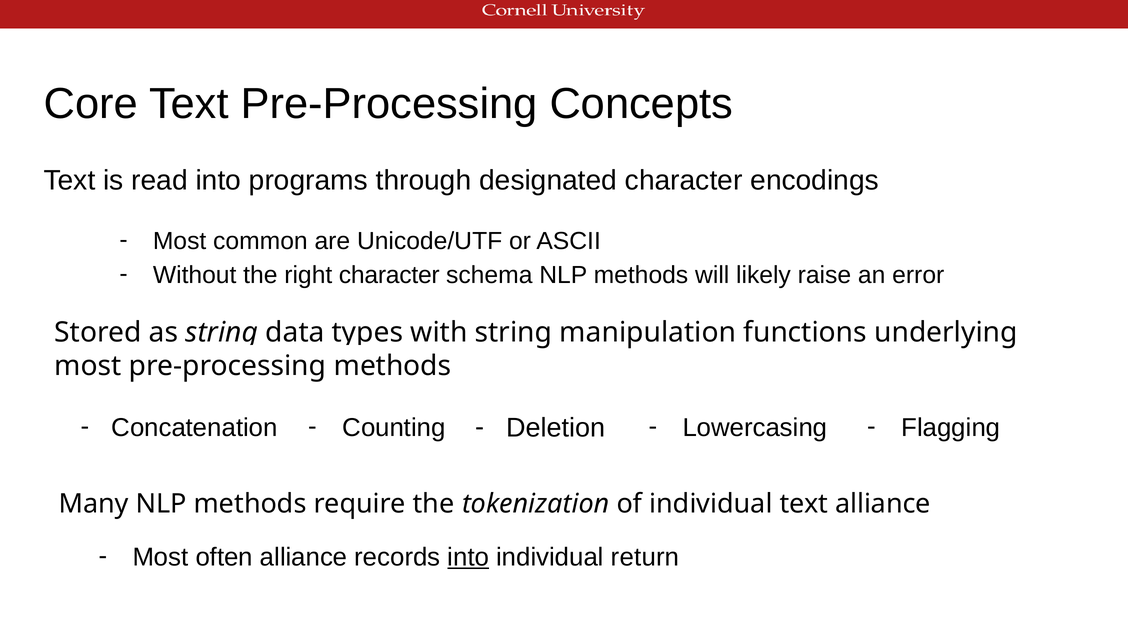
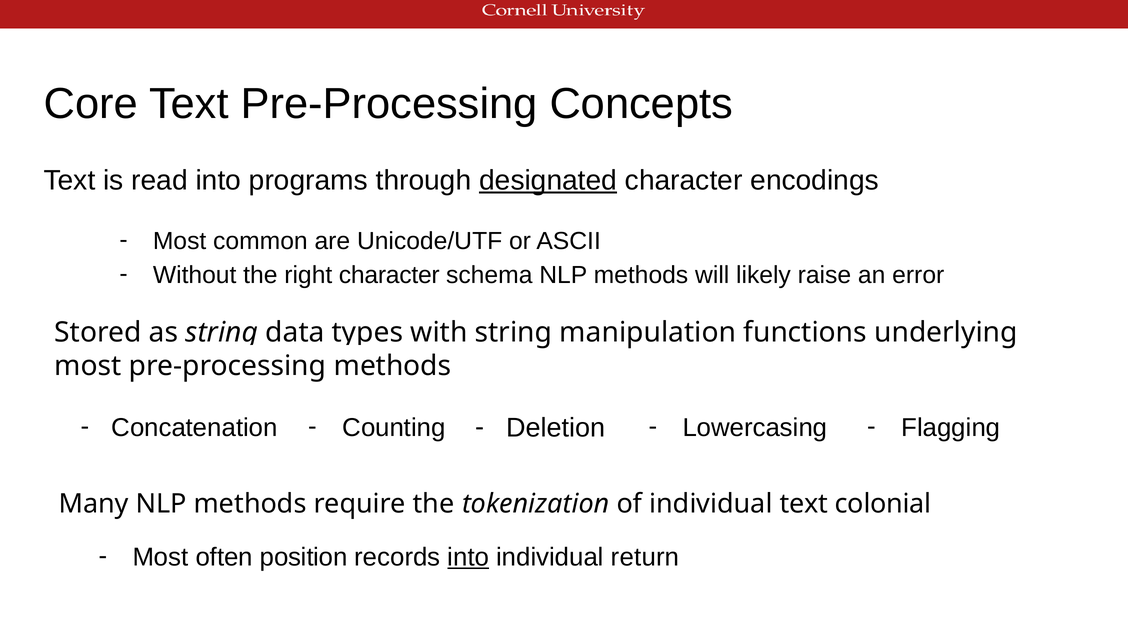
designated underline: none -> present
text alliance: alliance -> colonial
often alliance: alliance -> position
